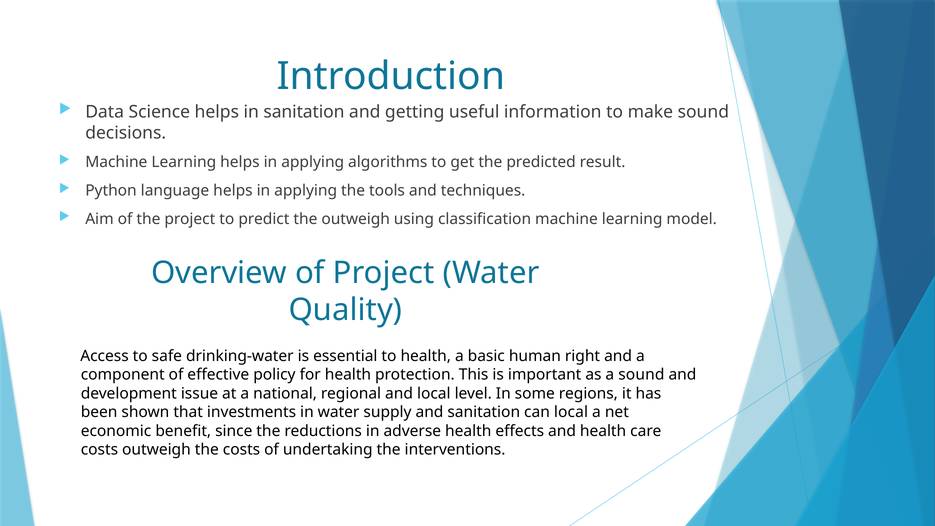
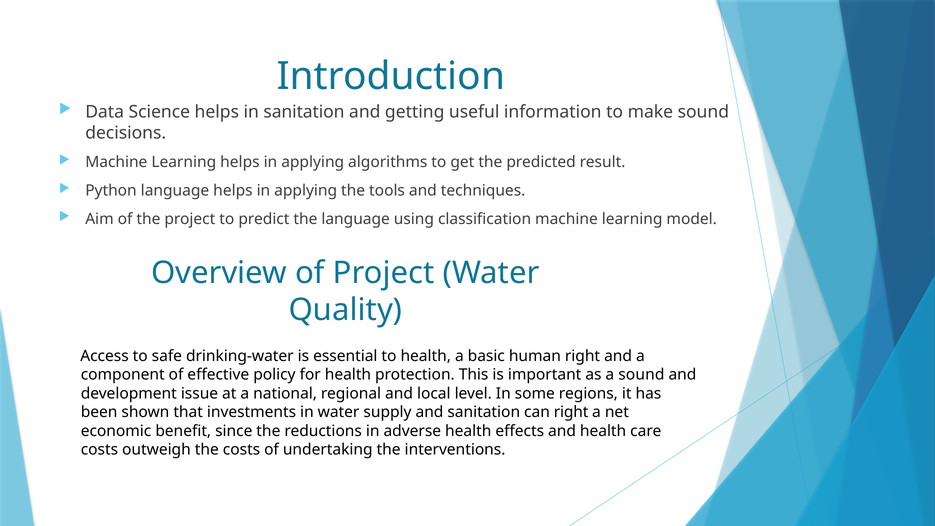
the outweigh: outweigh -> language
can local: local -> right
